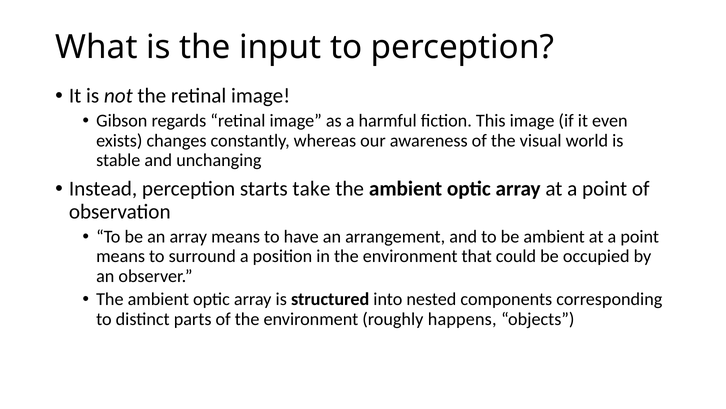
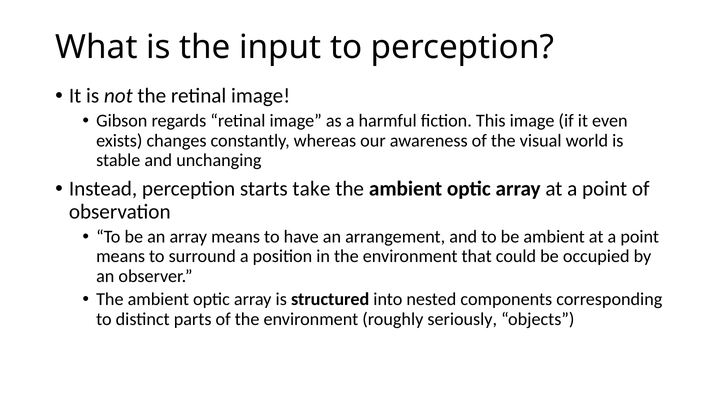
happens: happens -> seriously
